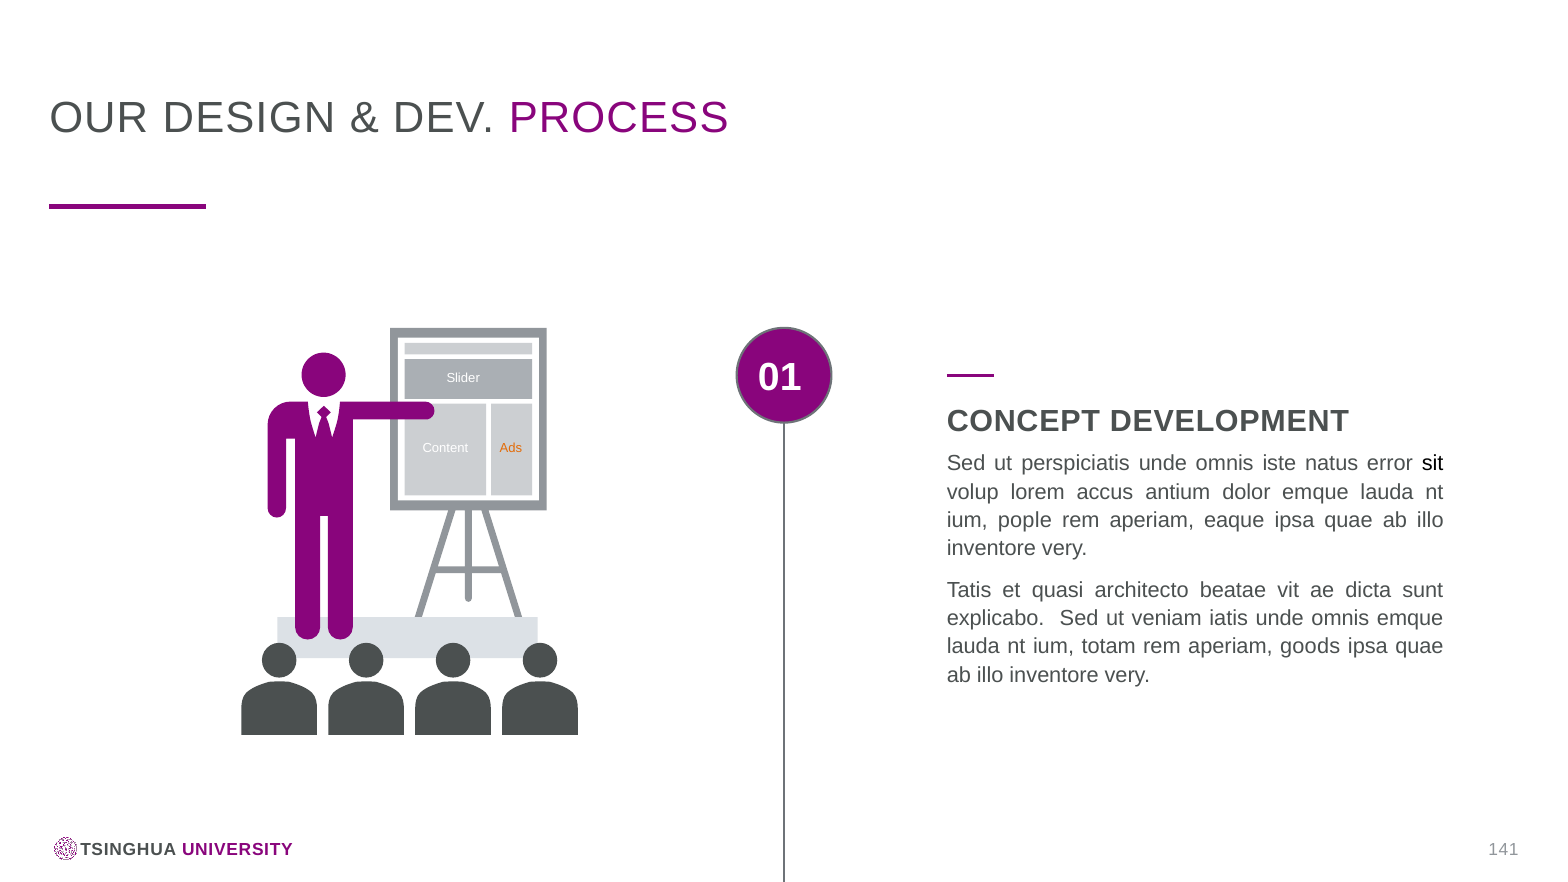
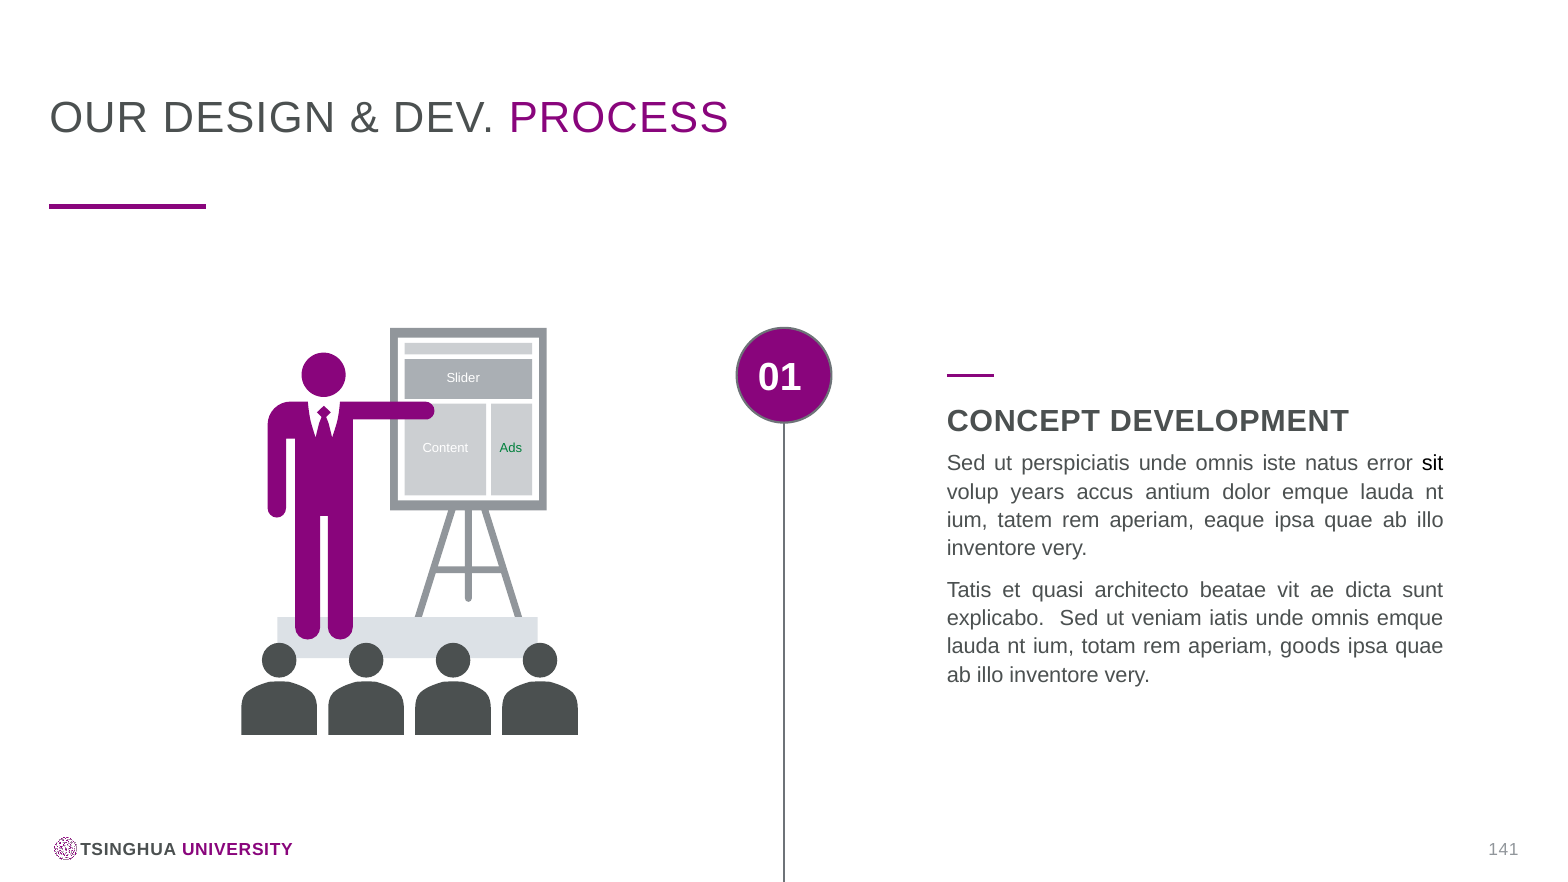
Ads colour: orange -> green
lorem: lorem -> years
pople: pople -> tatem
